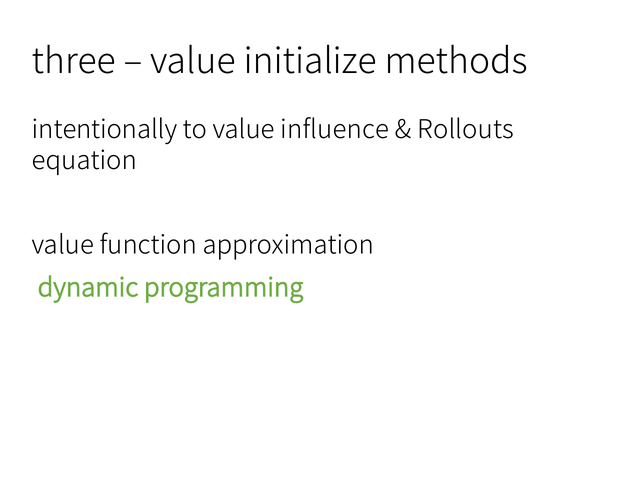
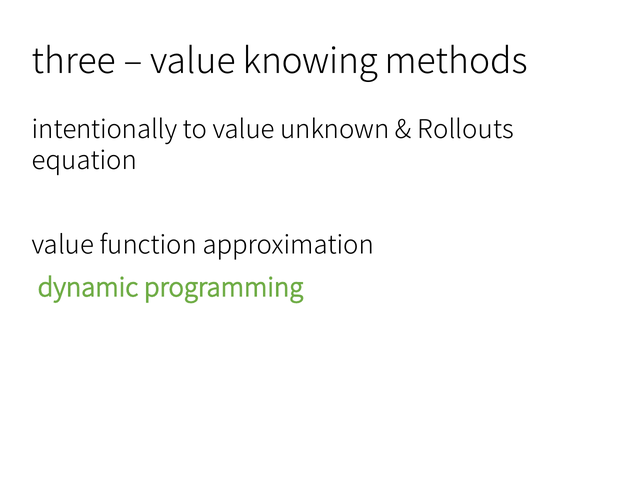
initialize: initialize -> knowing
influence: influence -> unknown
